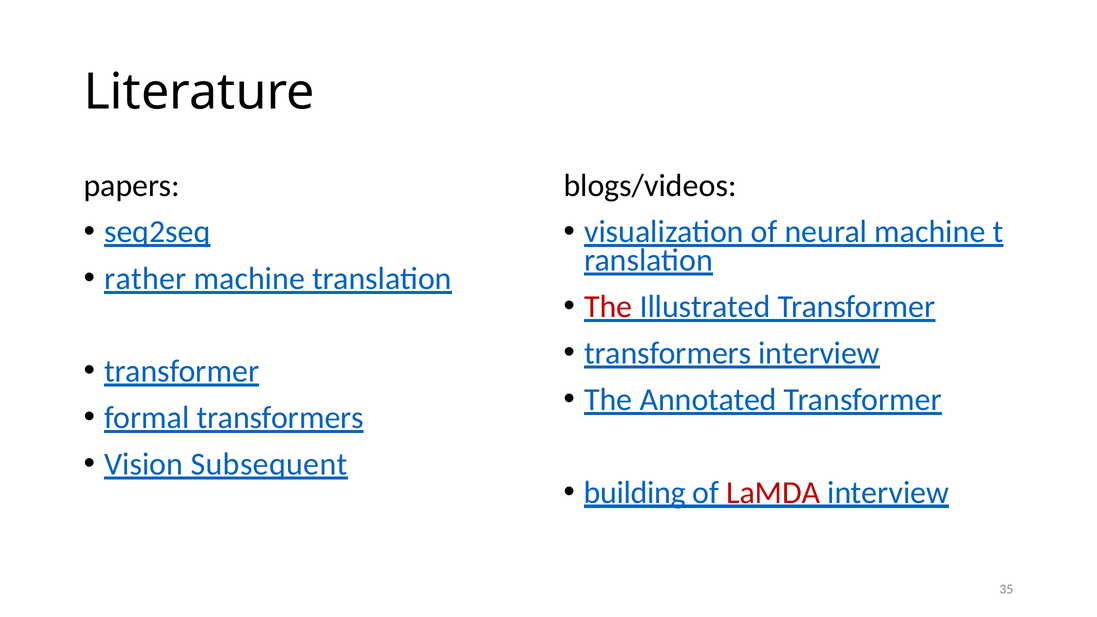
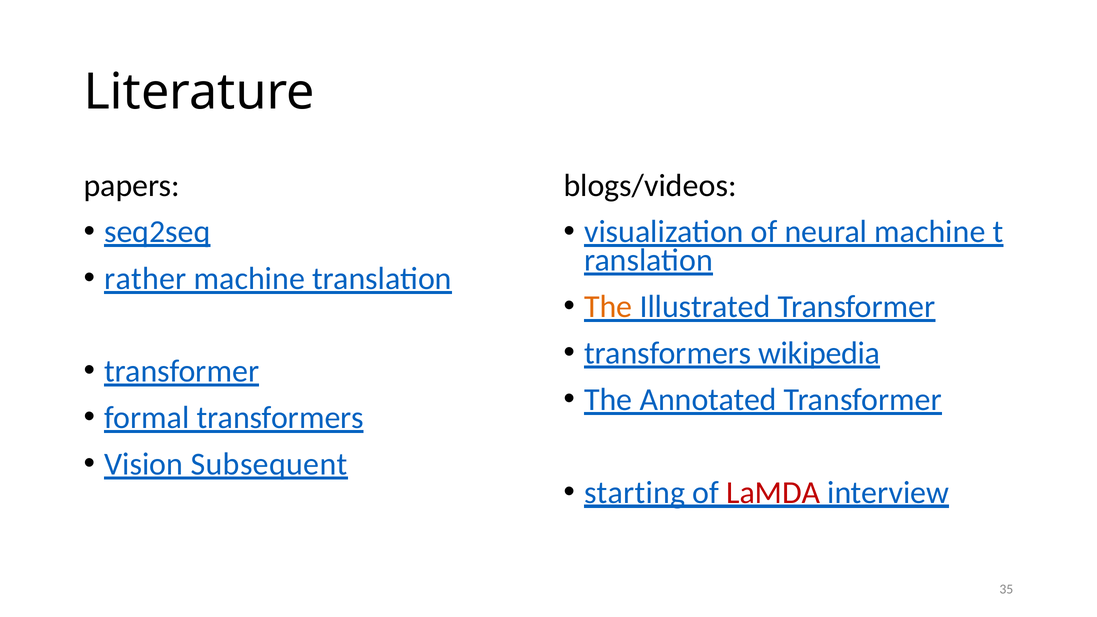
The at (608, 307) colour: red -> orange
transformers interview: interview -> wikipedia
building: building -> starting
